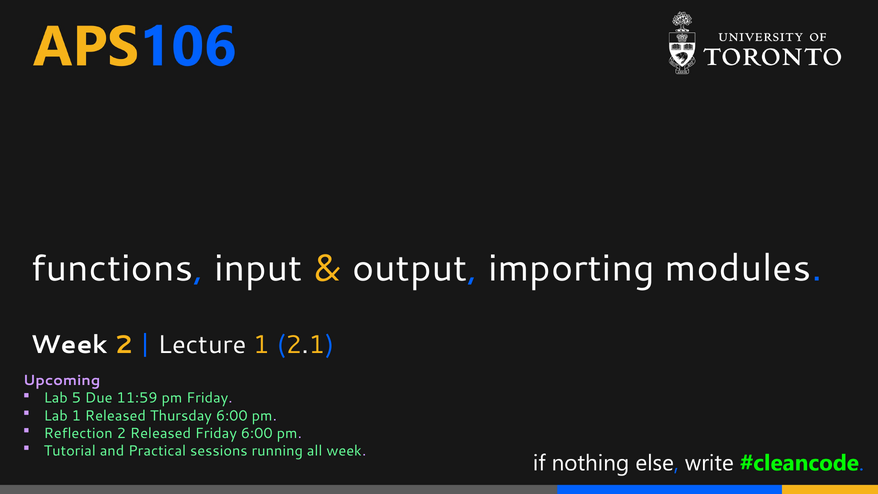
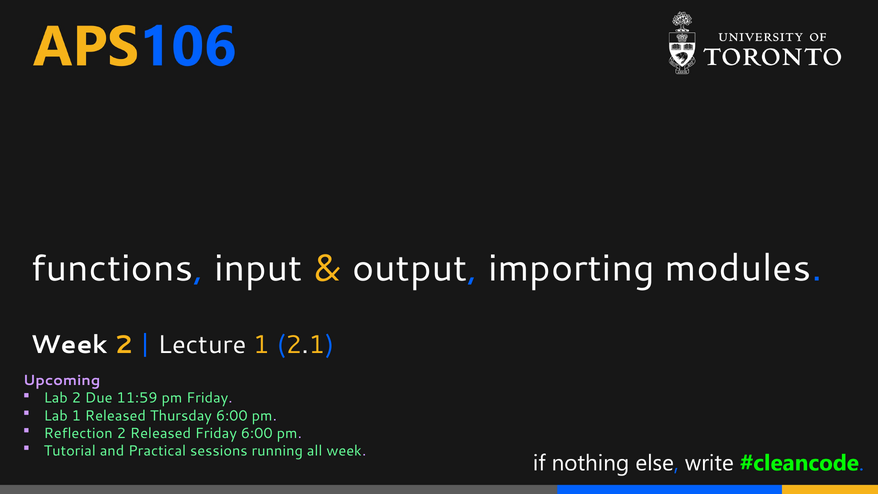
Lab 5: 5 -> 2
